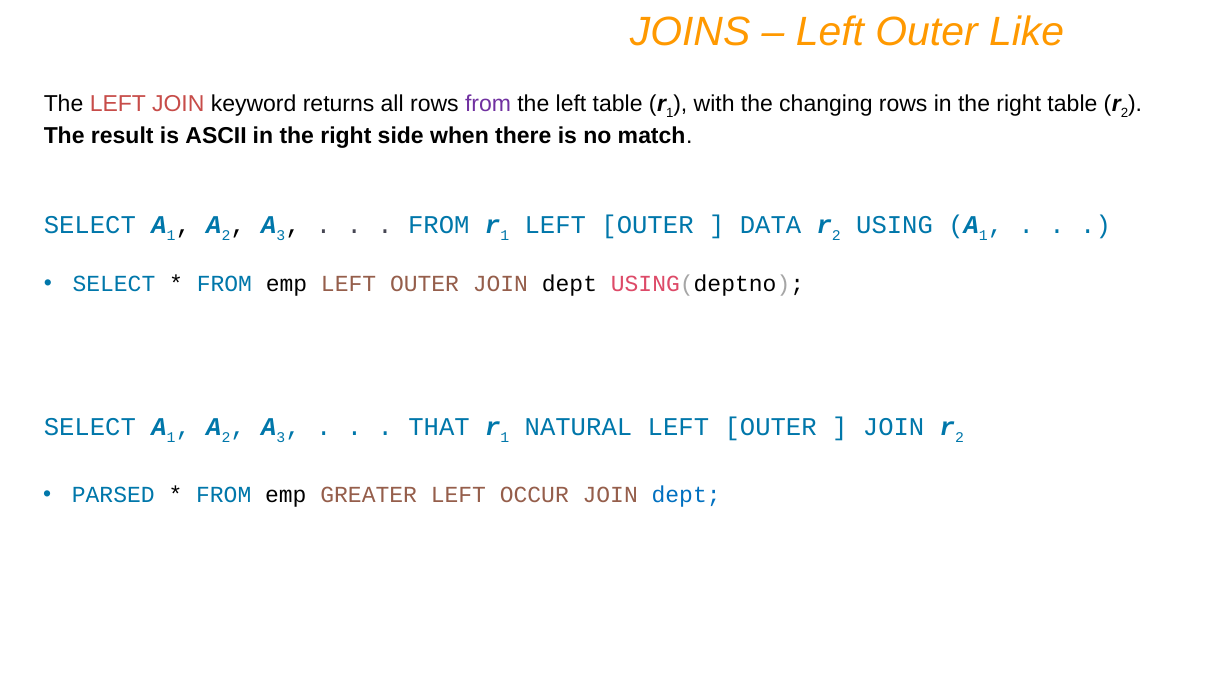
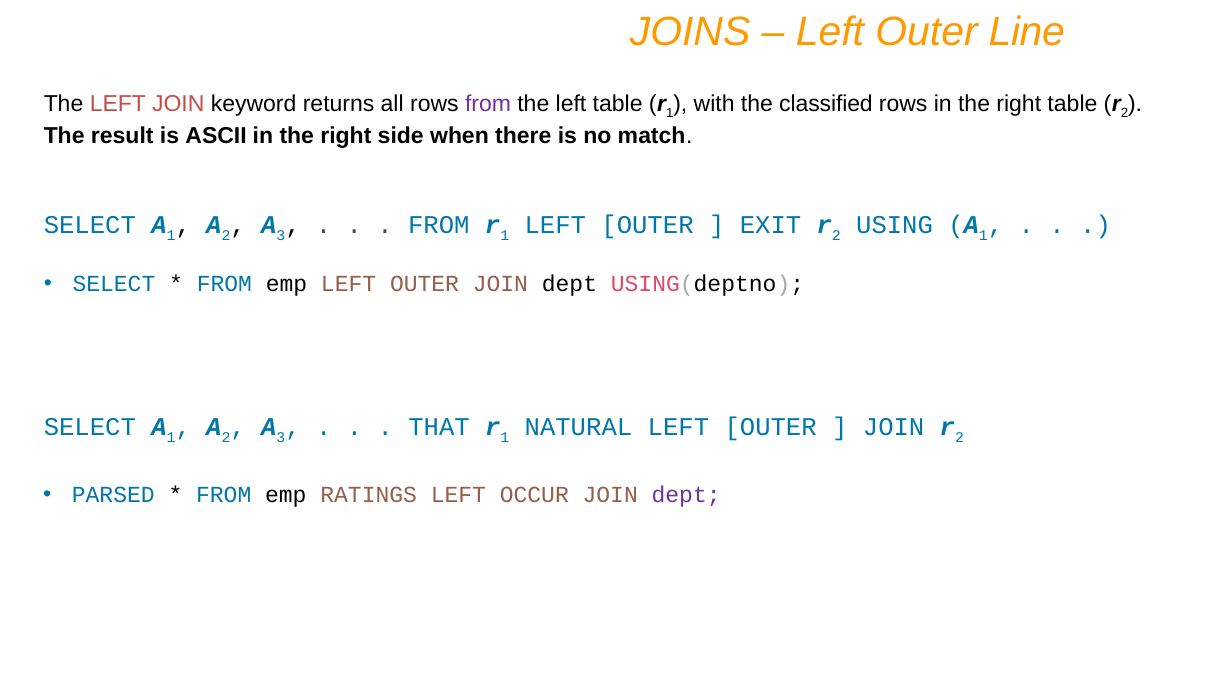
Like: Like -> Line
changing: changing -> classified
DATA: DATA -> EXIT
GREATER: GREATER -> RATINGS
dept at (686, 495) colour: blue -> purple
